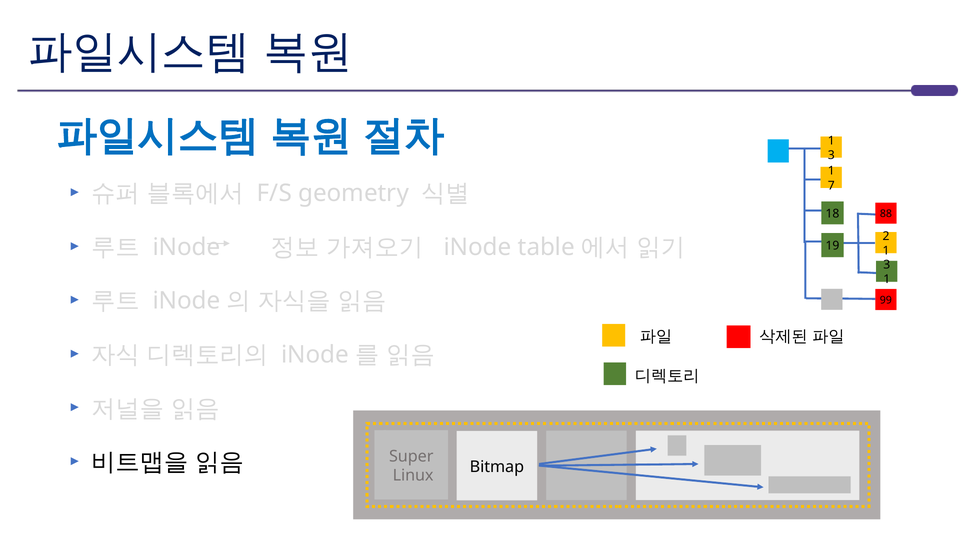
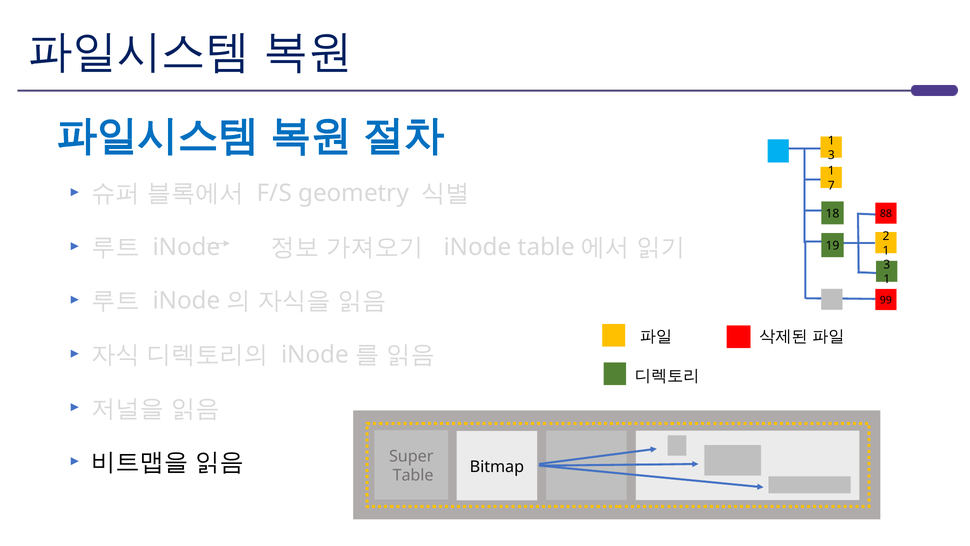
Linux at (413, 475): Linux -> Table
